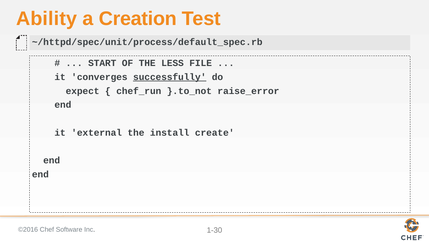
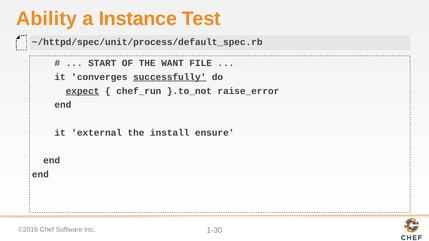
Creation: Creation -> Instance
LESS: LESS -> WANT
expect underline: none -> present
create: create -> ensure
